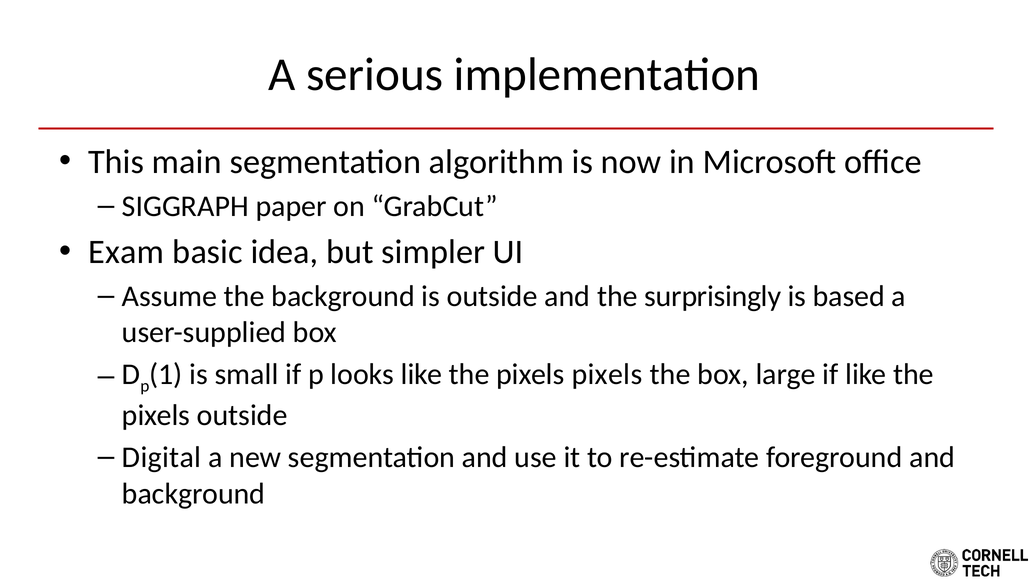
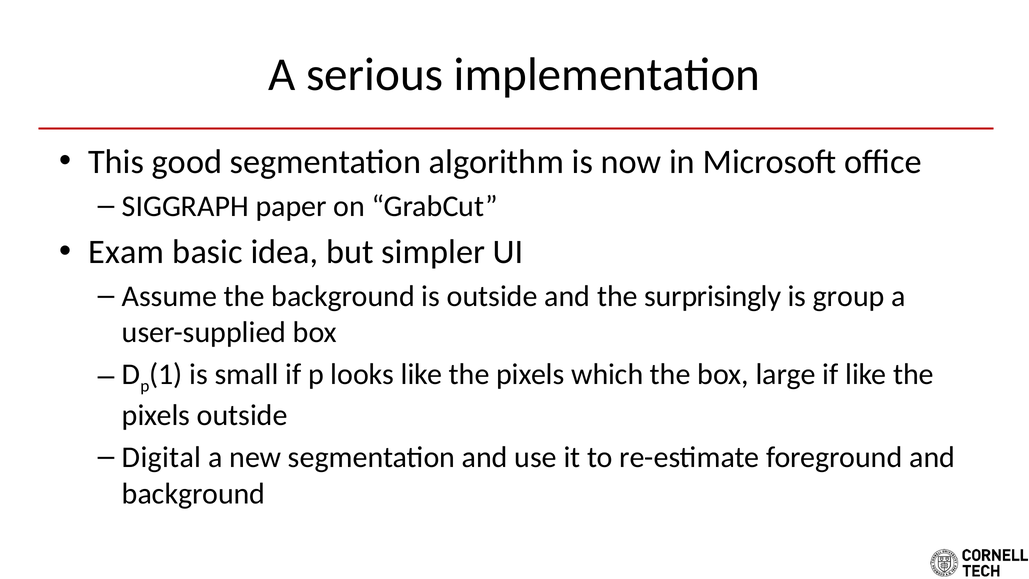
main: main -> good
based: based -> group
pixels pixels: pixels -> which
